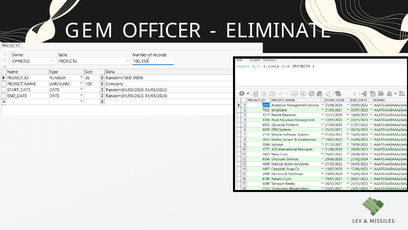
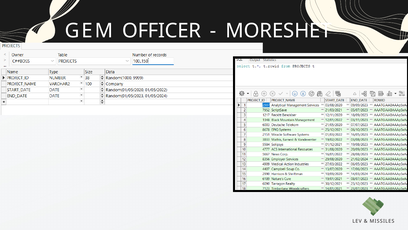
ELIMINATE: ELIMINATE -> MORESHET
